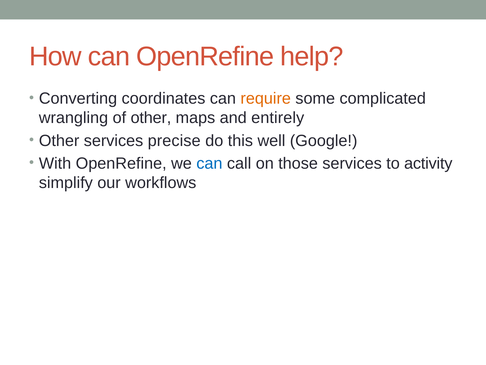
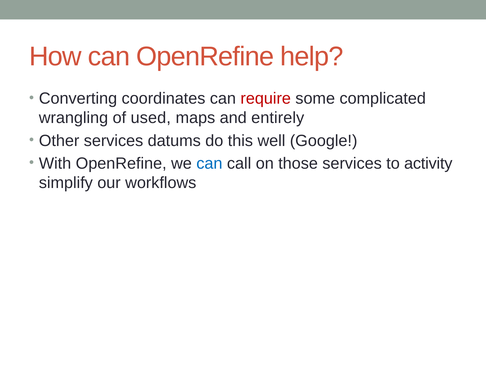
require colour: orange -> red
of other: other -> used
precise: precise -> datums
